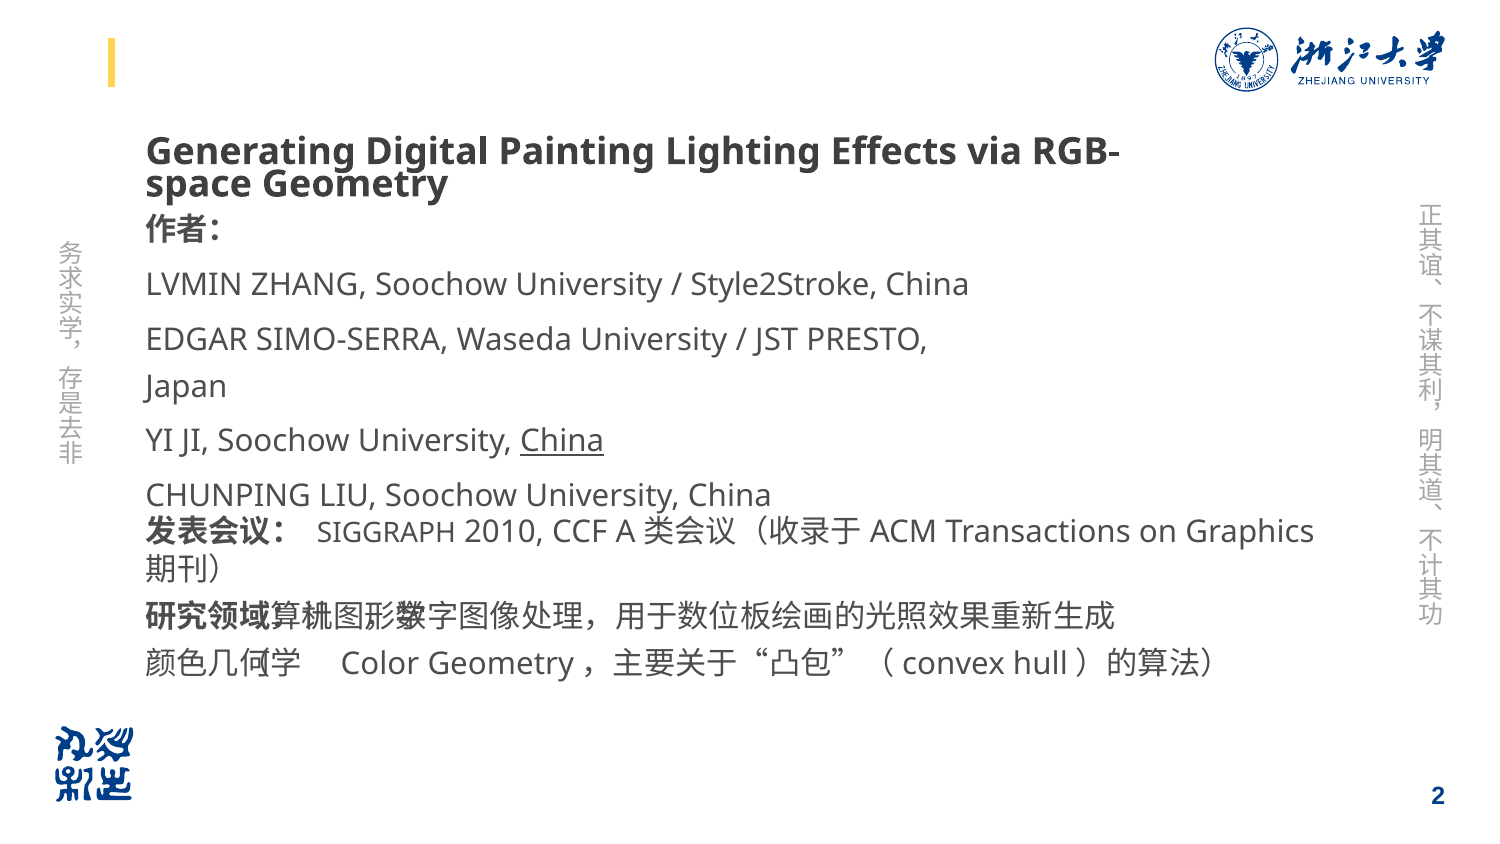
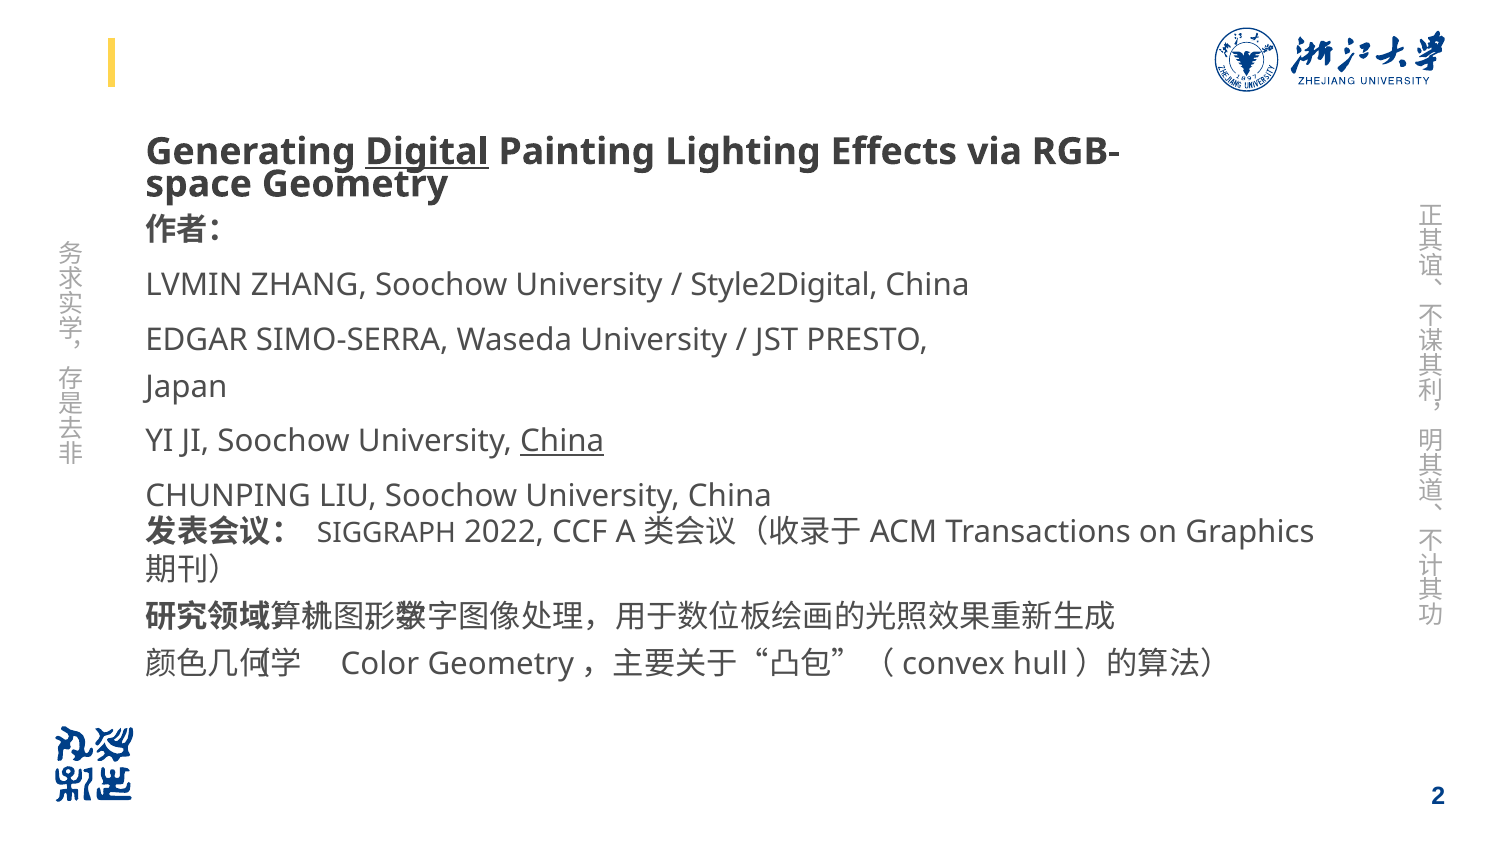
Digital underline: none -> present
Style2Stroke: Style2Stroke -> Style2Digital
2010: 2010 -> 2022
